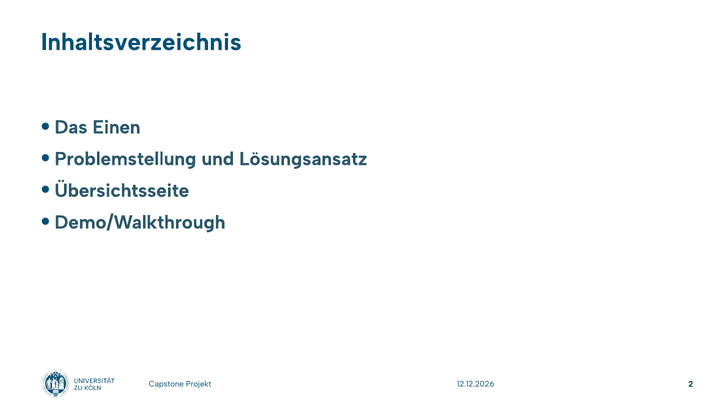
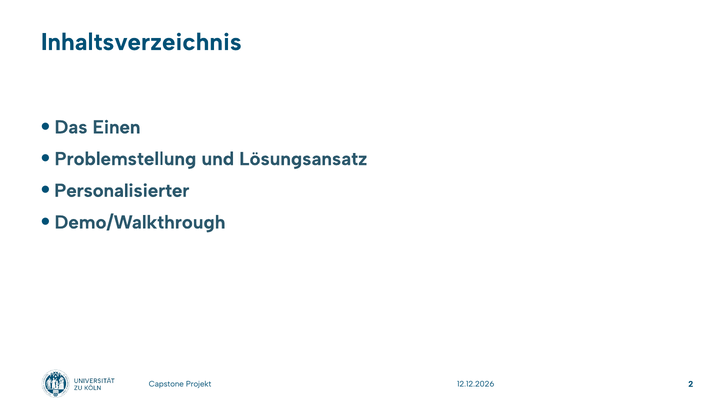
Übersichtsseite: Übersichtsseite -> Personalisierter
